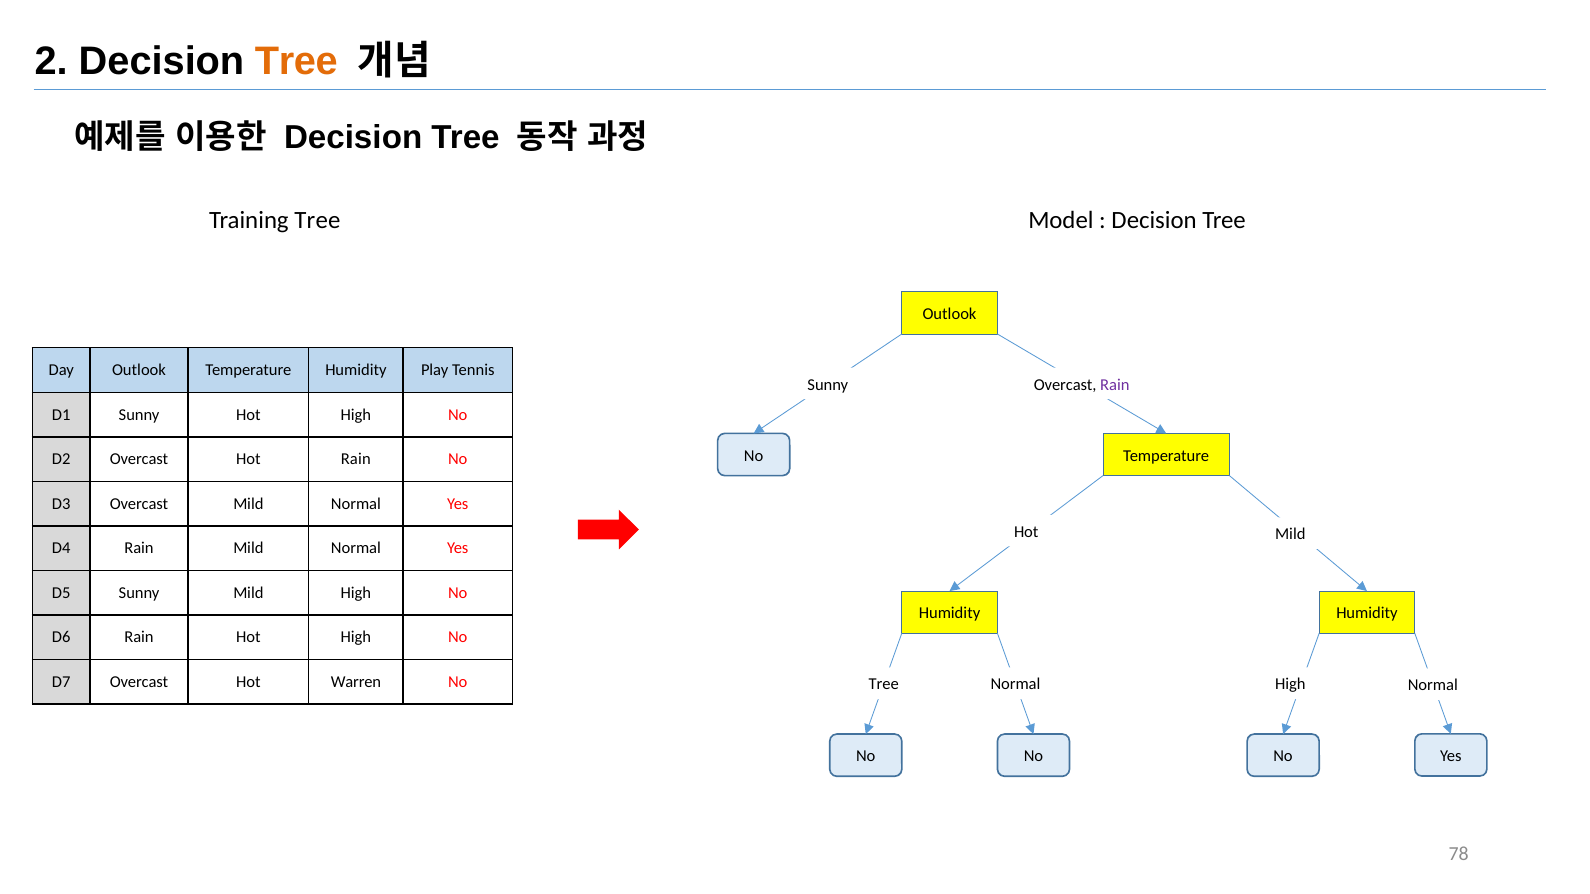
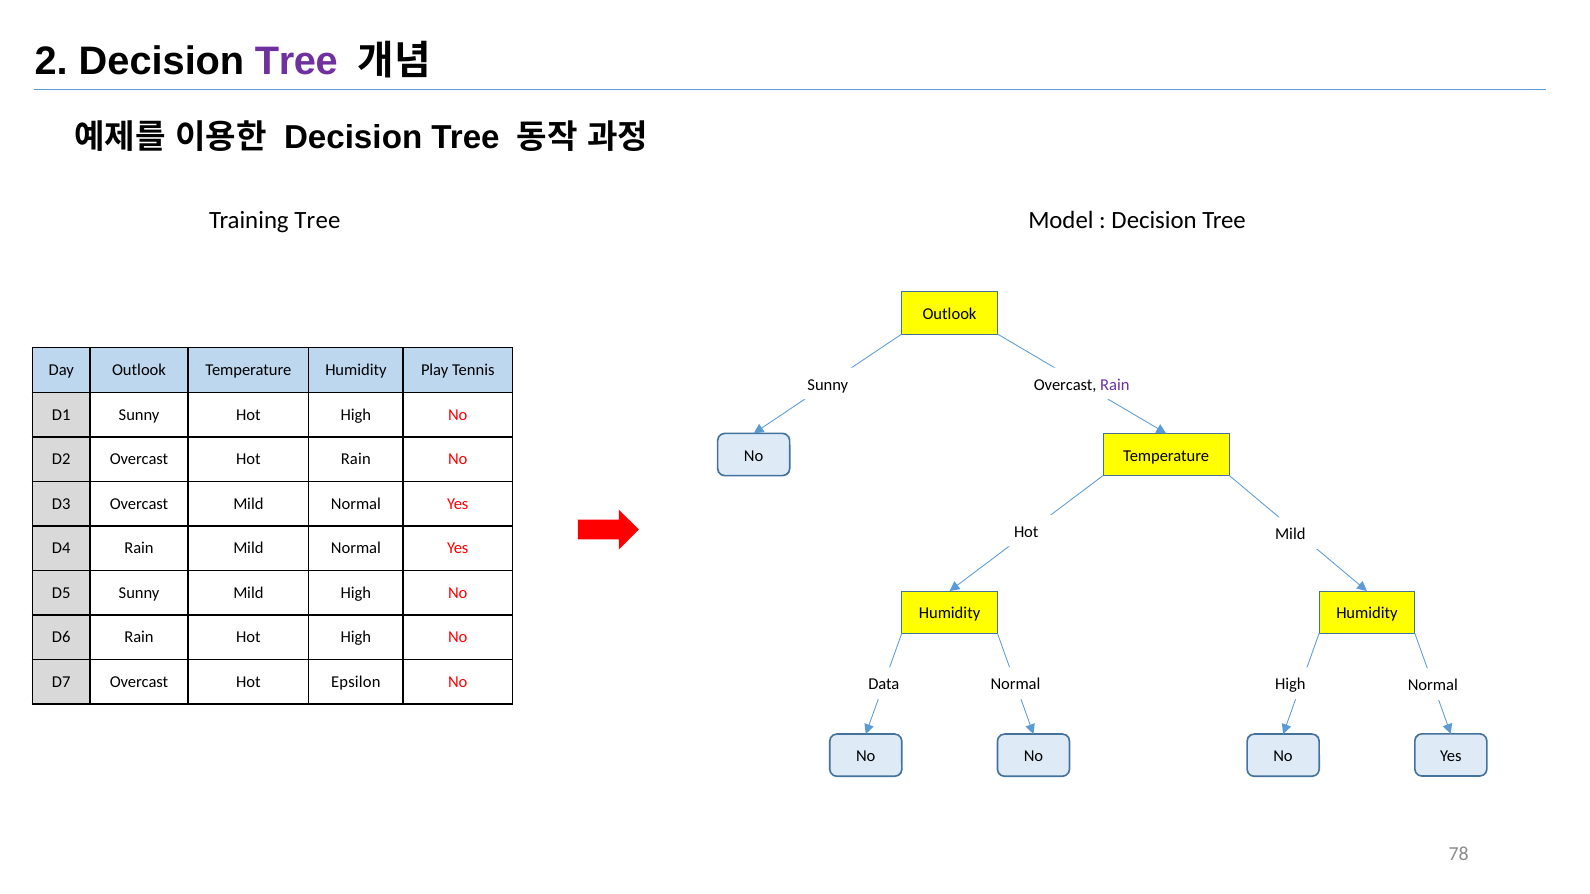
Tree at (296, 61) colour: orange -> purple
Warren: Warren -> Epsilon
Tree at (884, 685): Tree -> Data
